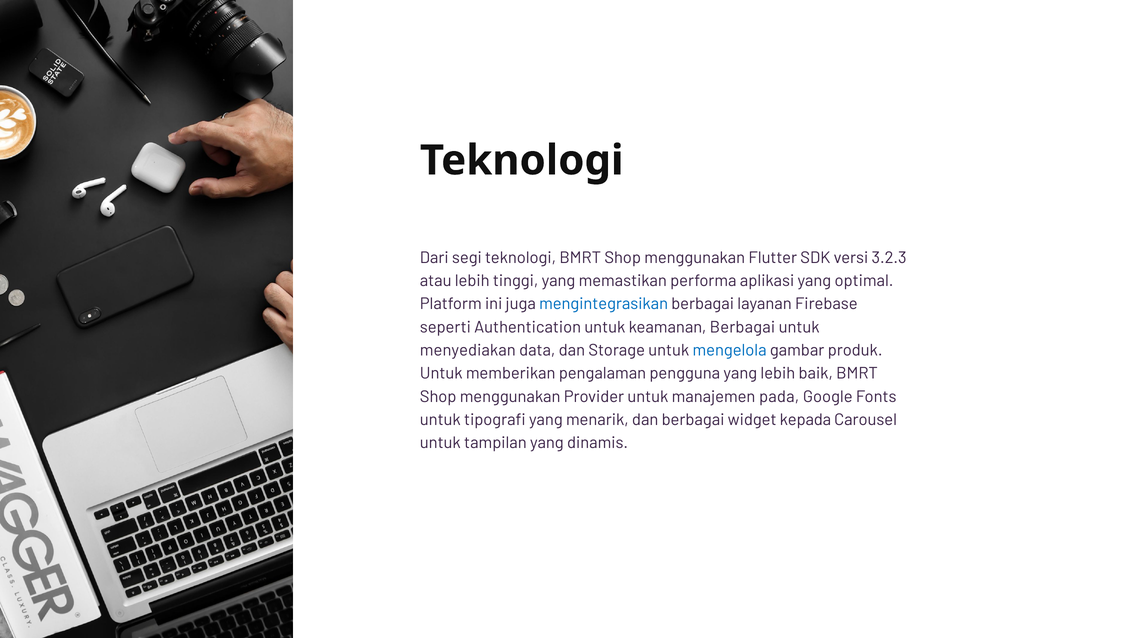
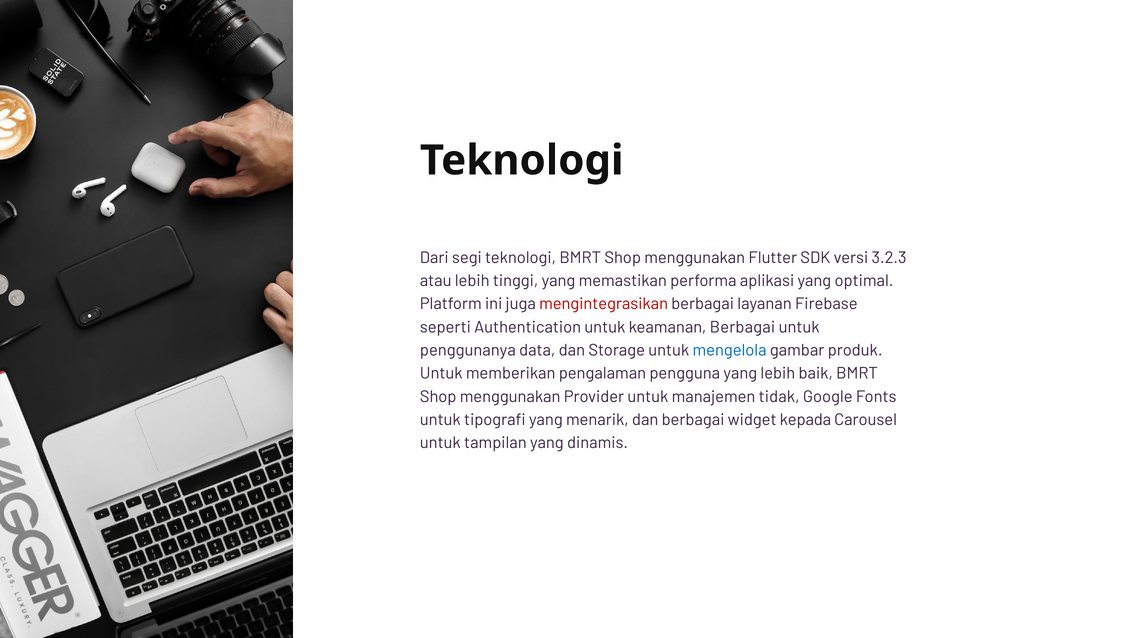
mengintegrasikan colour: blue -> red
menyediakan: menyediakan -> penggunanya
pada: pada -> tidak
